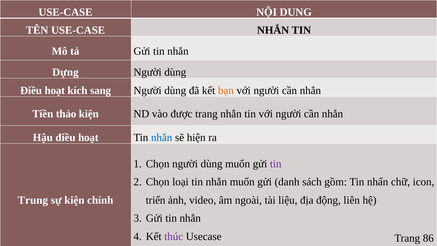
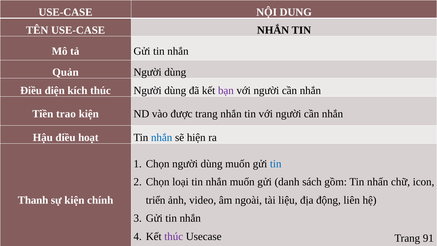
Dựng: Dựng -> Quản
hoạt at (55, 90): hoạt -> điện
kích sang: sang -> thúc
bạn colour: orange -> purple
thảo: thảo -> trao
tin at (276, 164) colour: purple -> blue
Trung: Trung -> Thanh
86: 86 -> 91
